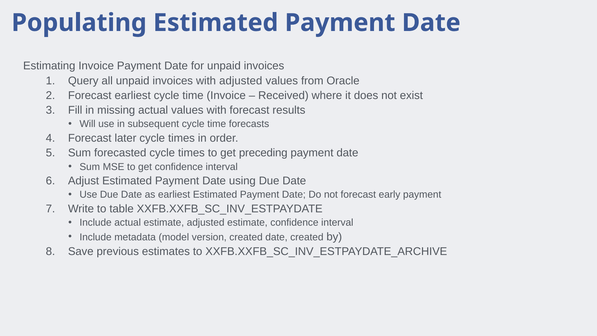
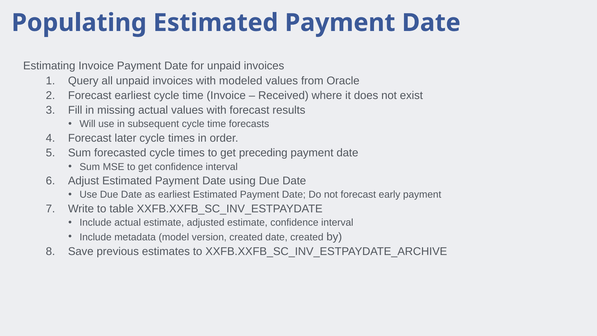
with adjusted: adjusted -> modeled
